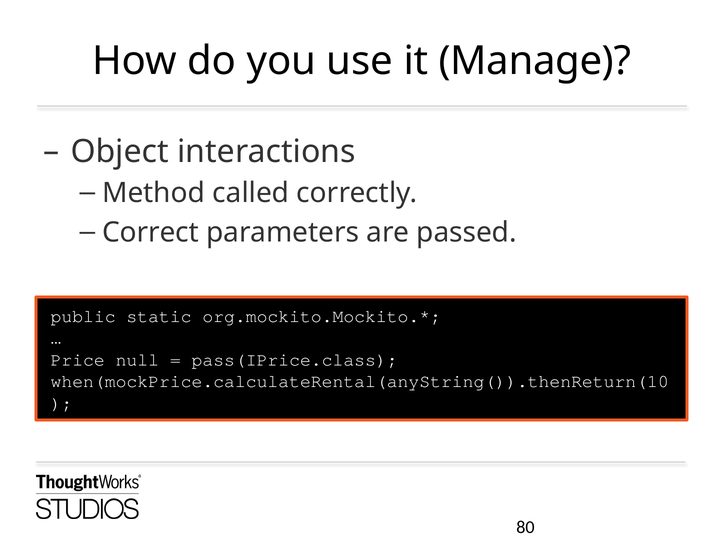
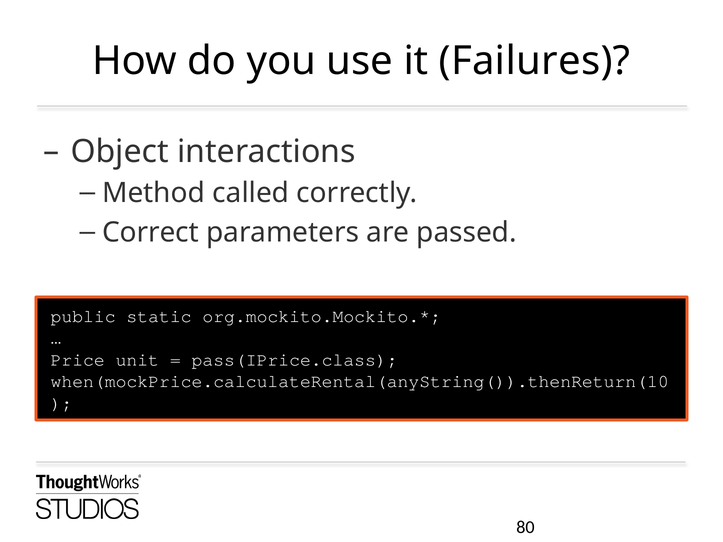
Manage: Manage -> Failures
null: null -> unit
